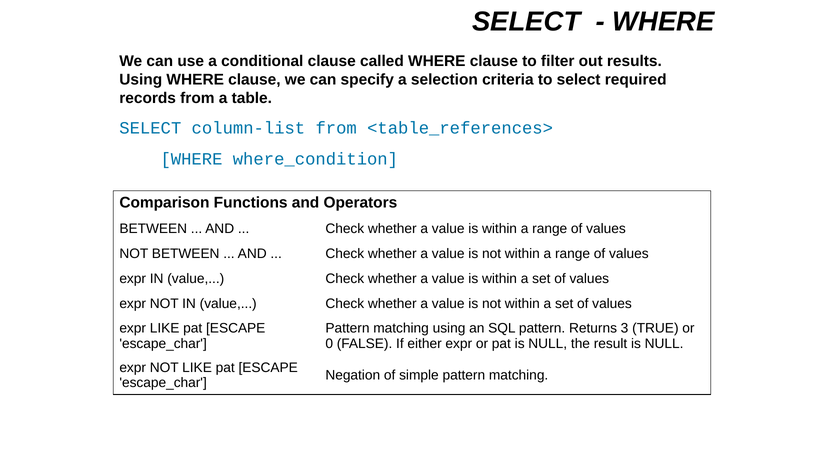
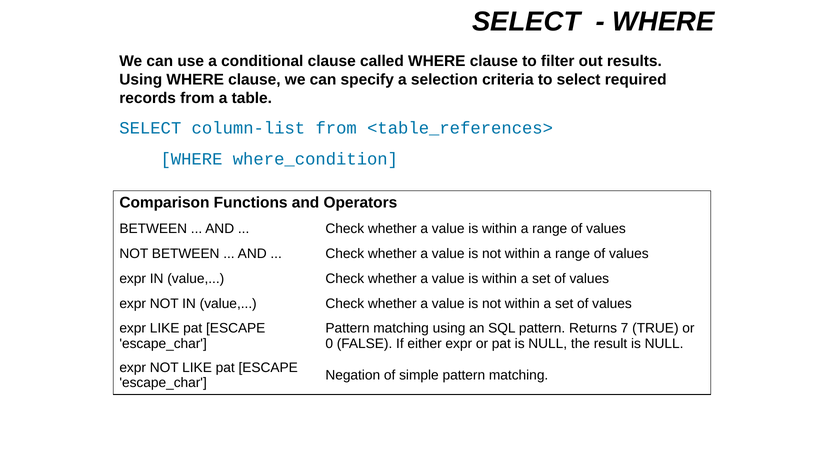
3: 3 -> 7
